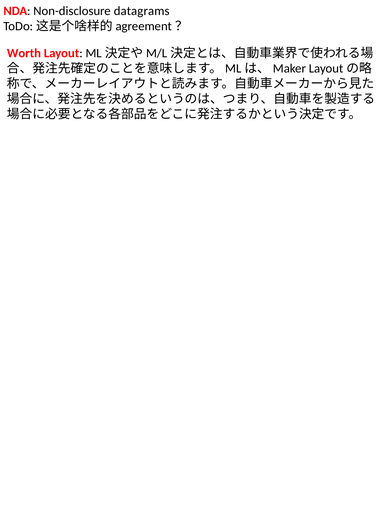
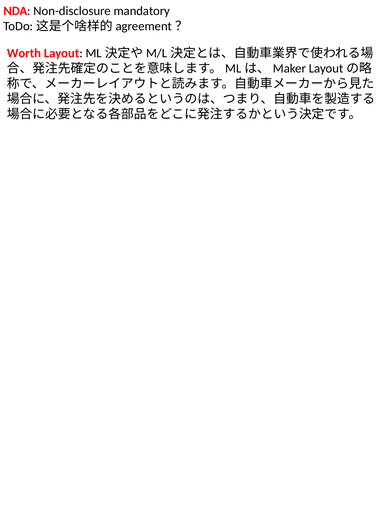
datagrams: datagrams -> mandatory
